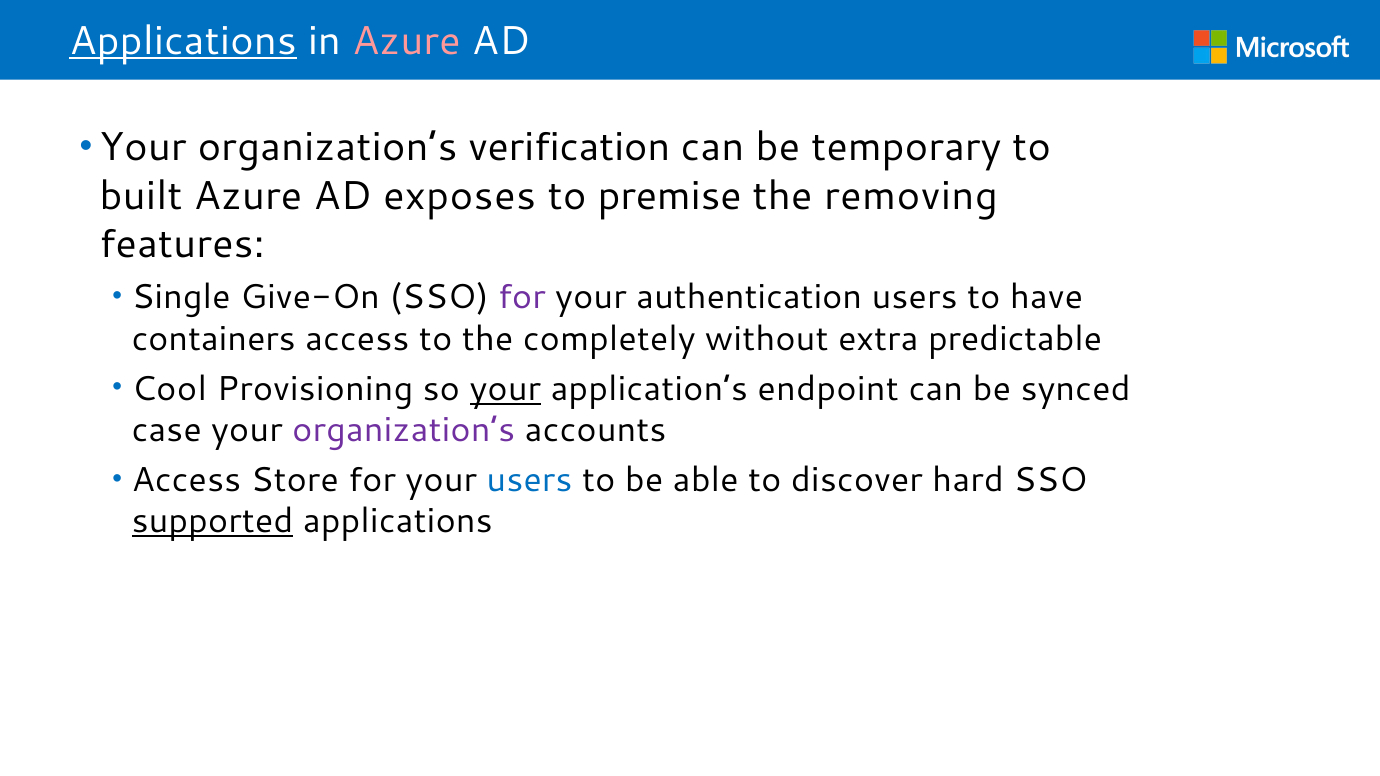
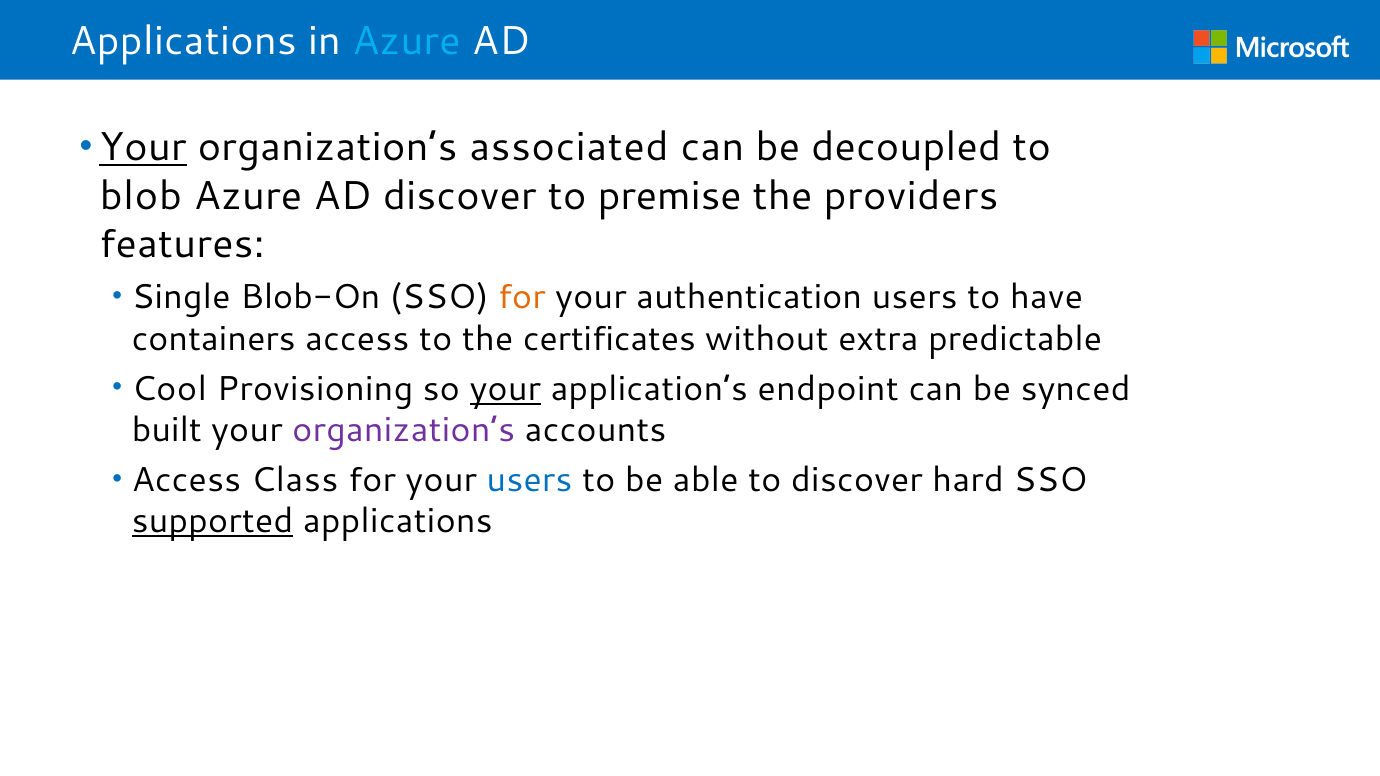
Applications at (183, 41) underline: present -> none
Azure at (406, 41) colour: pink -> light blue
Your at (143, 148) underline: none -> present
verification: verification -> associated
temporary: temporary -> decoupled
built: built -> blob
AD exposes: exposes -> discover
removing: removing -> providers
Give-On: Give-On -> Blob-On
for at (522, 297) colour: purple -> orange
completely: completely -> certificates
case: case -> built
Store: Store -> Class
